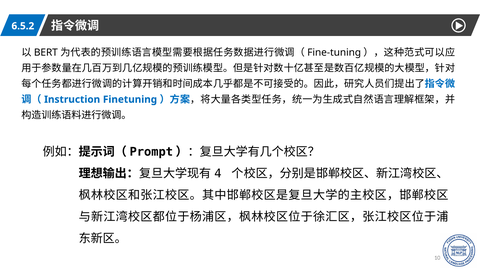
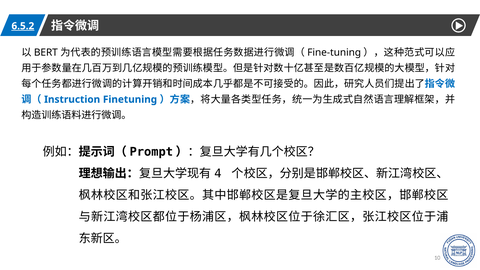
6.5.2 underline: none -> present
